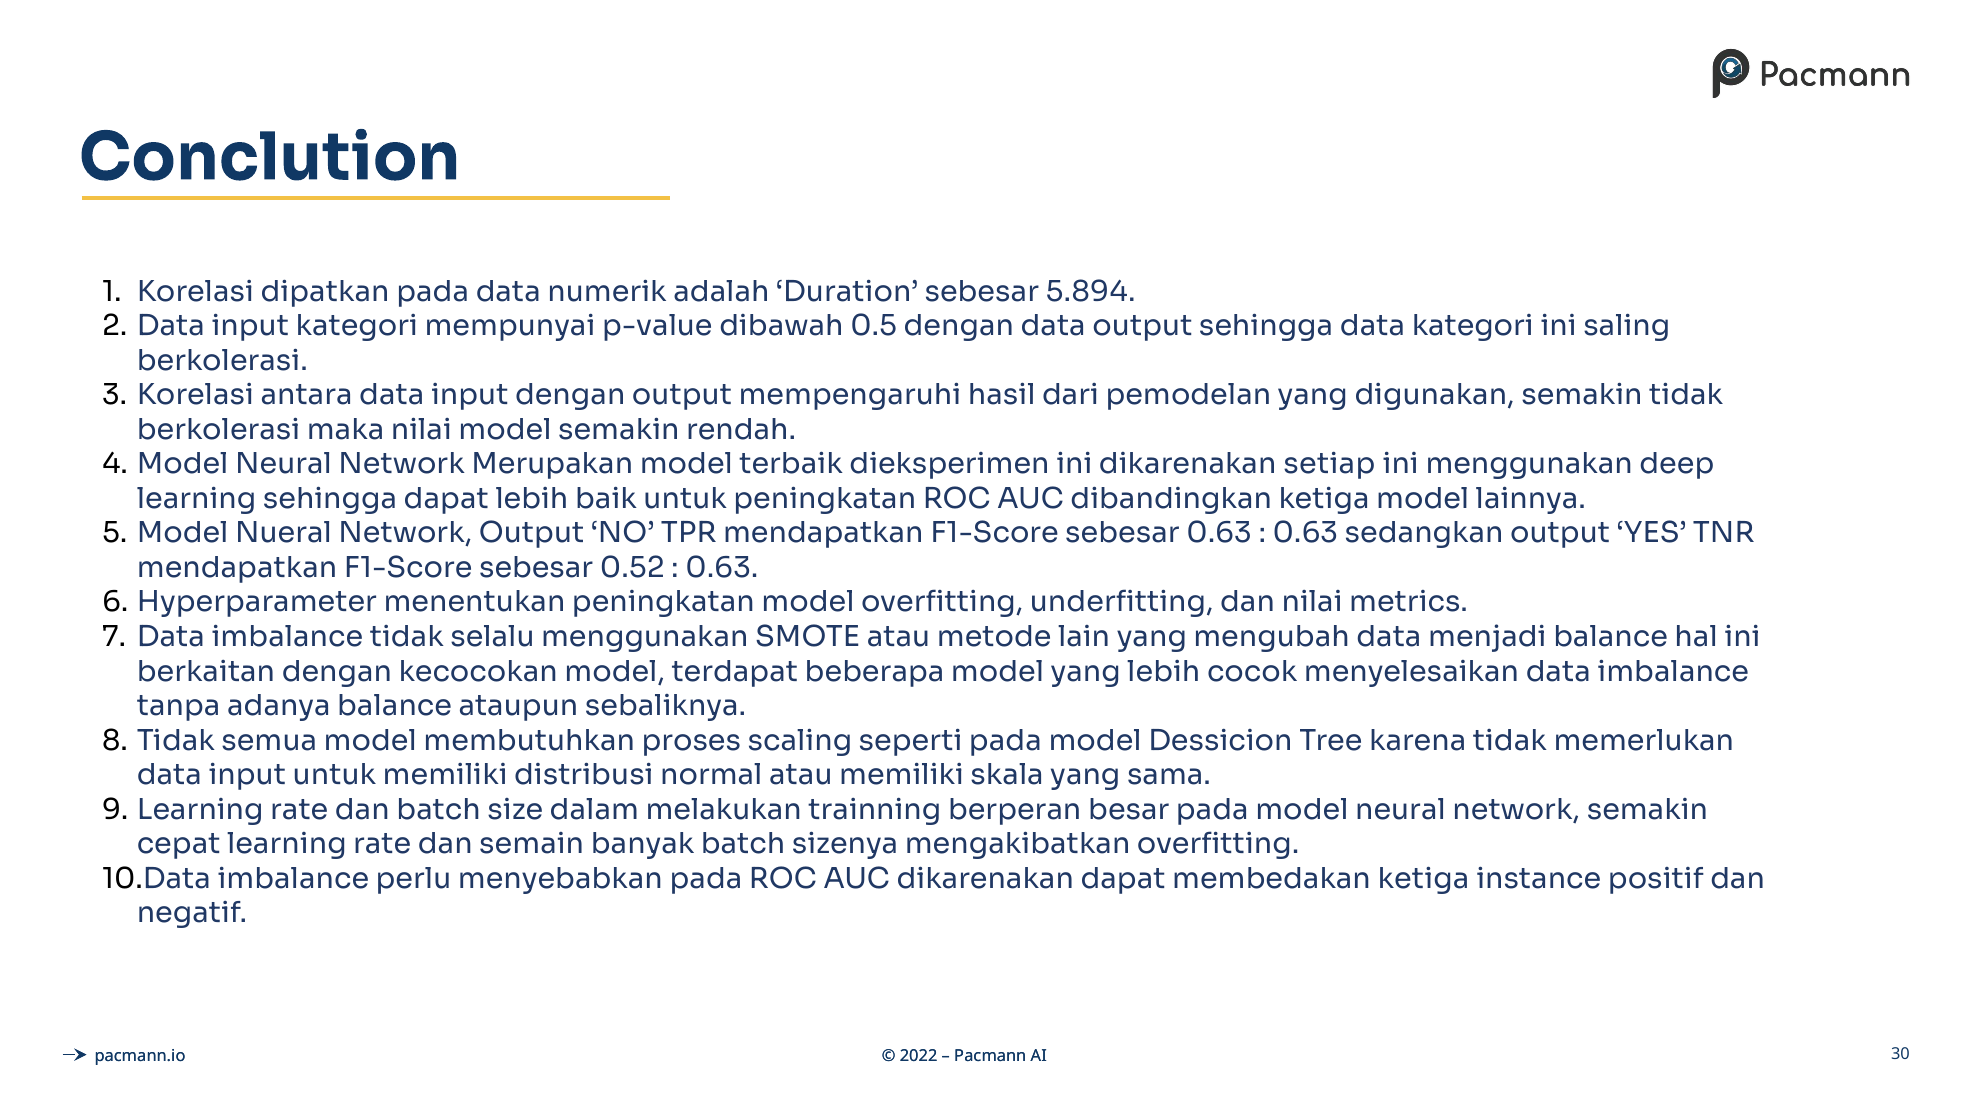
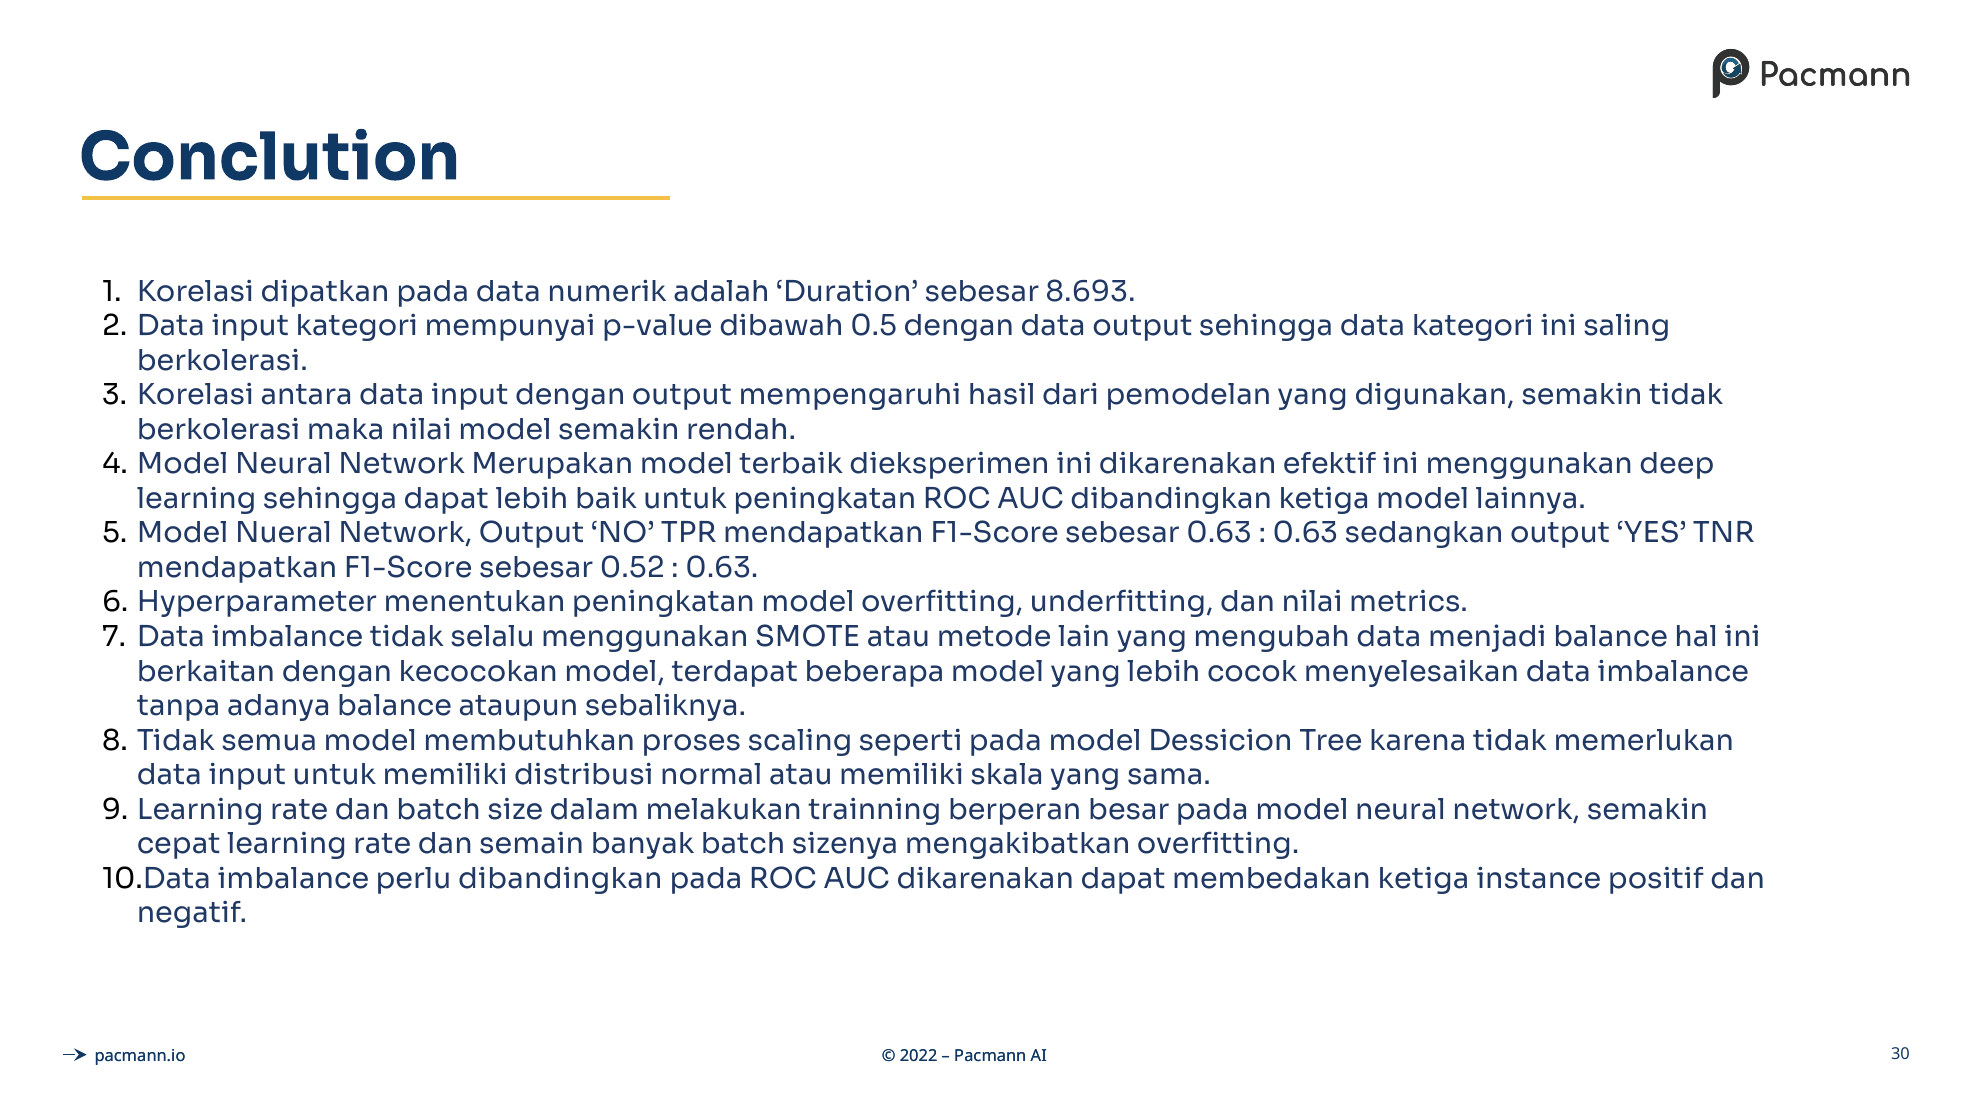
5.894: 5.894 -> 8.693
setiap: setiap -> efektif
perlu menyebabkan: menyebabkan -> dibandingkan
